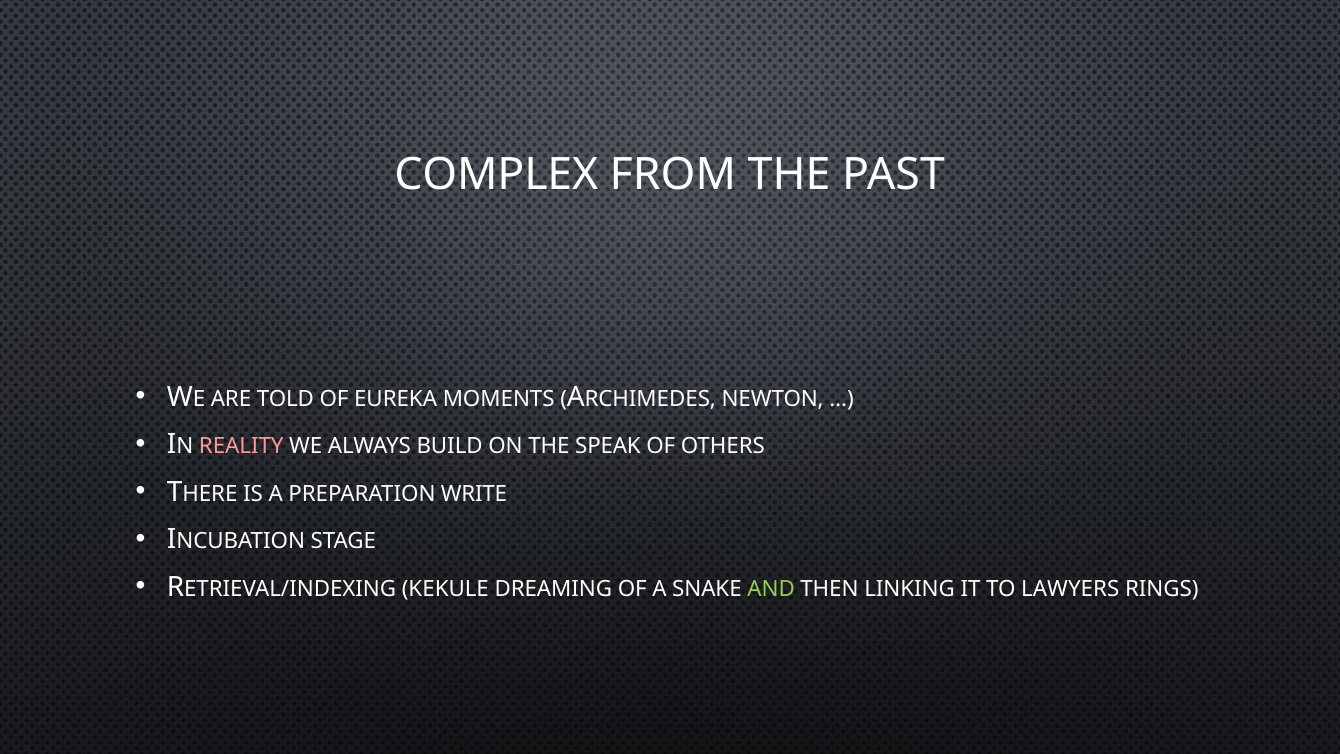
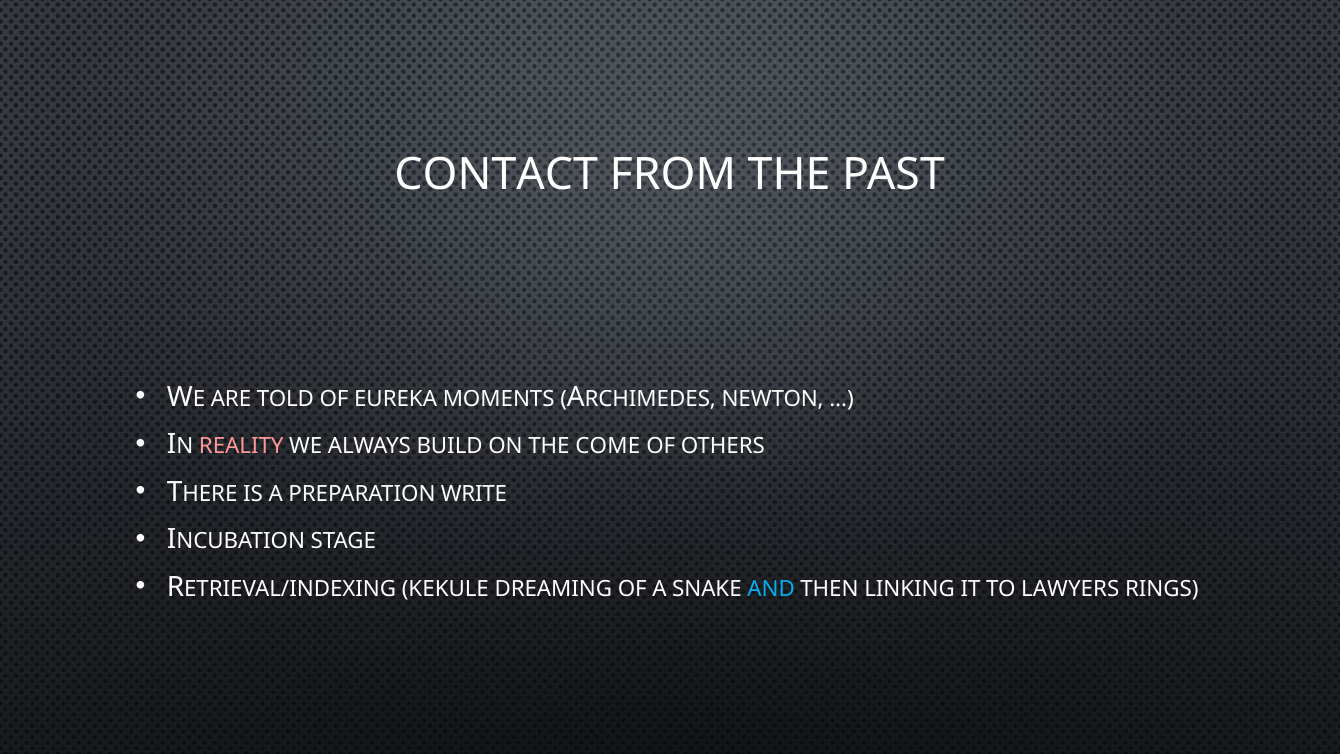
COMPLEX: COMPLEX -> CONTACT
SPEAK: SPEAK -> COME
AND colour: light green -> light blue
